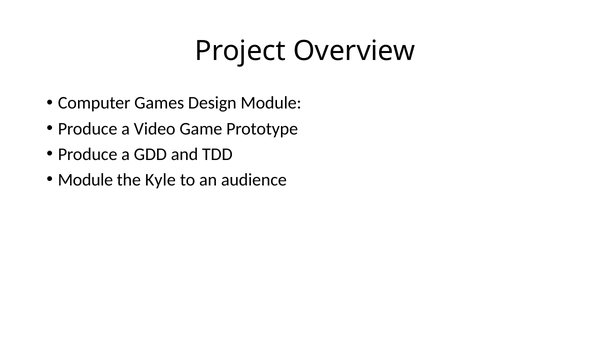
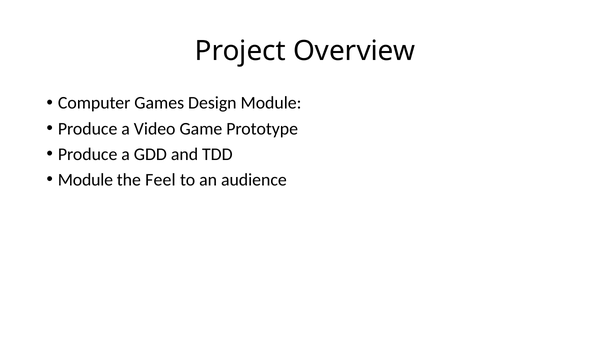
Kyle: Kyle -> Feel
